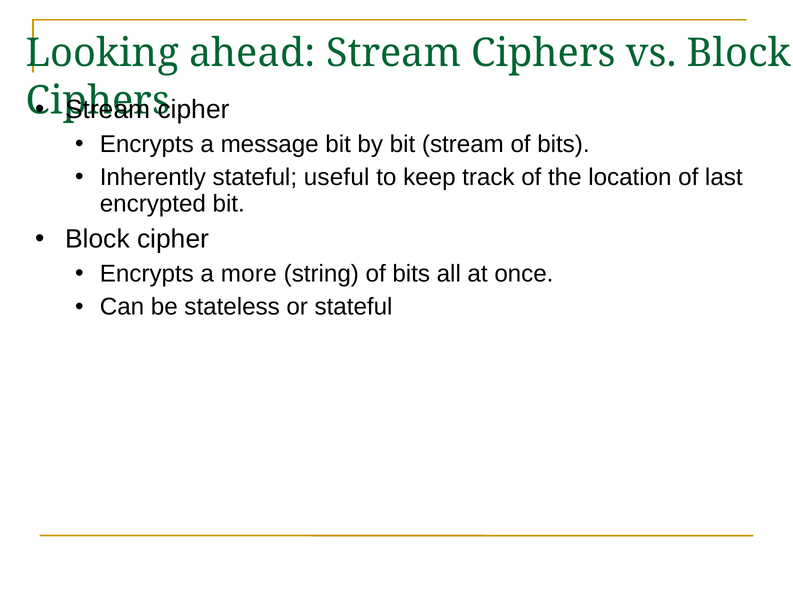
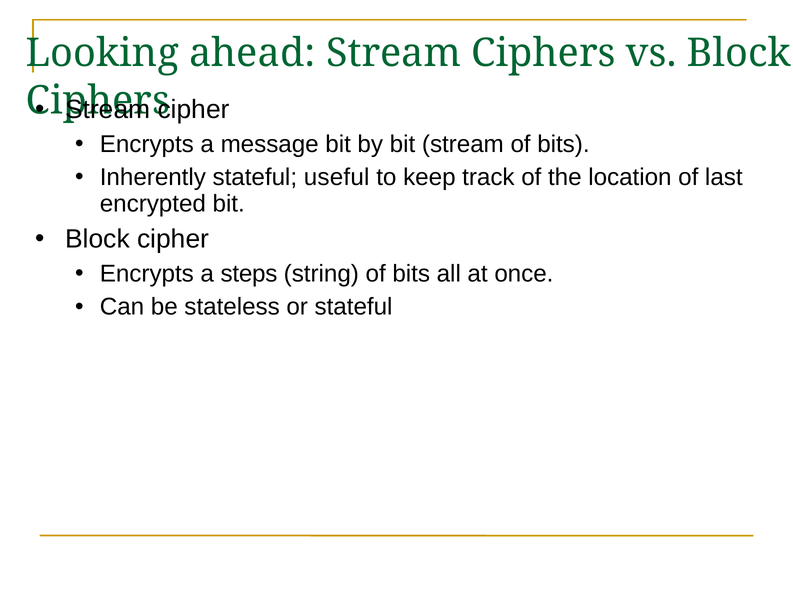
more: more -> steps
